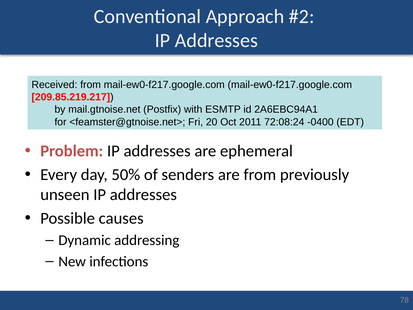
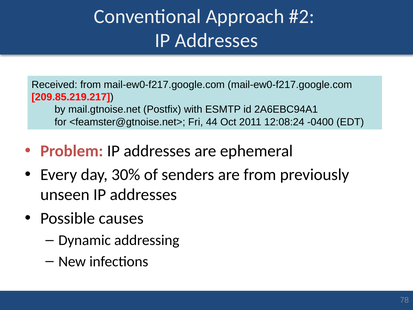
20: 20 -> 44
72:08:24: 72:08:24 -> 12:08:24
50%: 50% -> 30%
